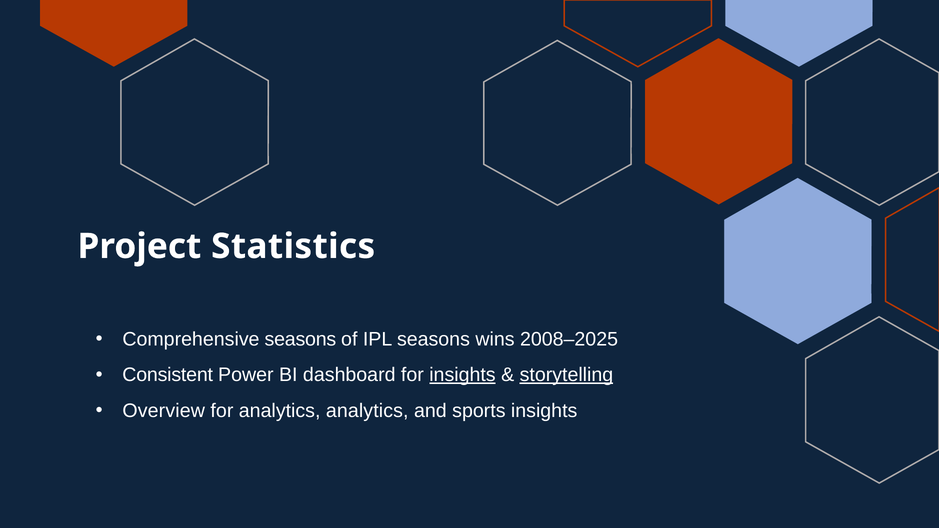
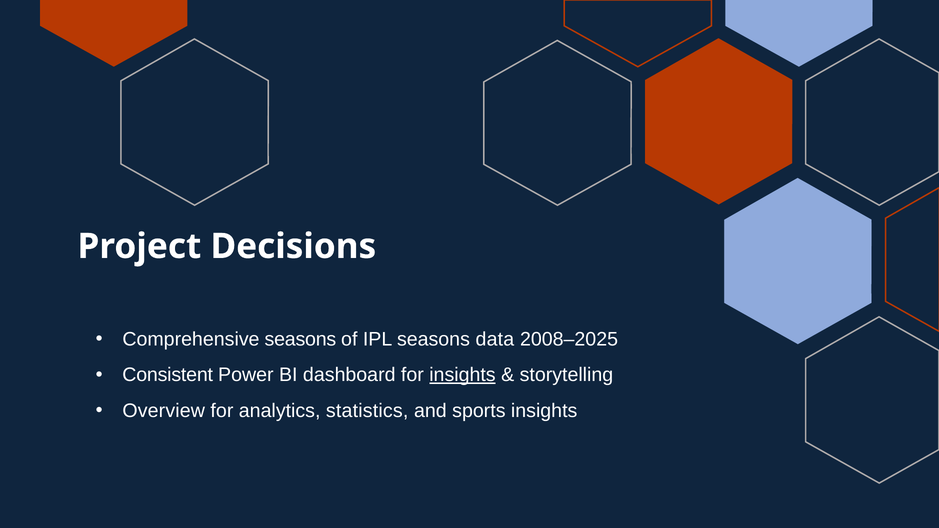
Statistics: Statistics -> Decisions
wins: wins -> data
storytelling underline: present -> none
analytics analytics: analytics -> statistics
